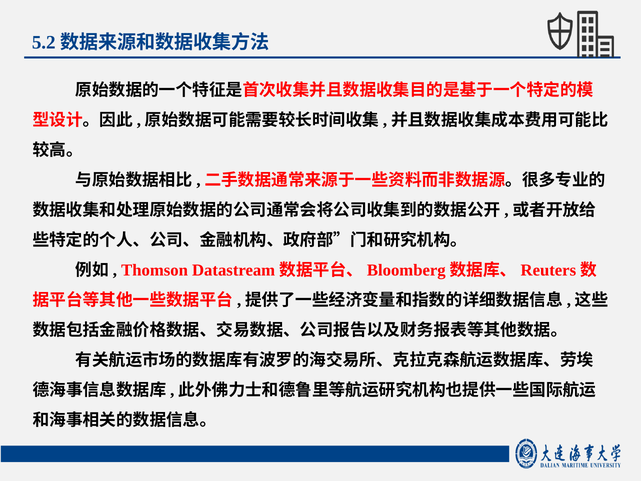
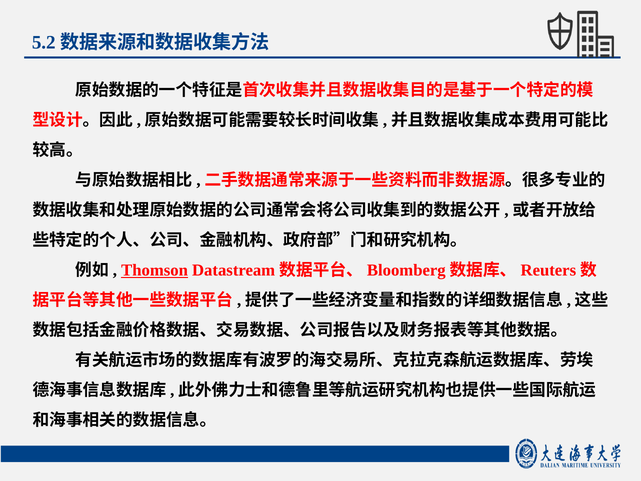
Thomson underline: none -> present
